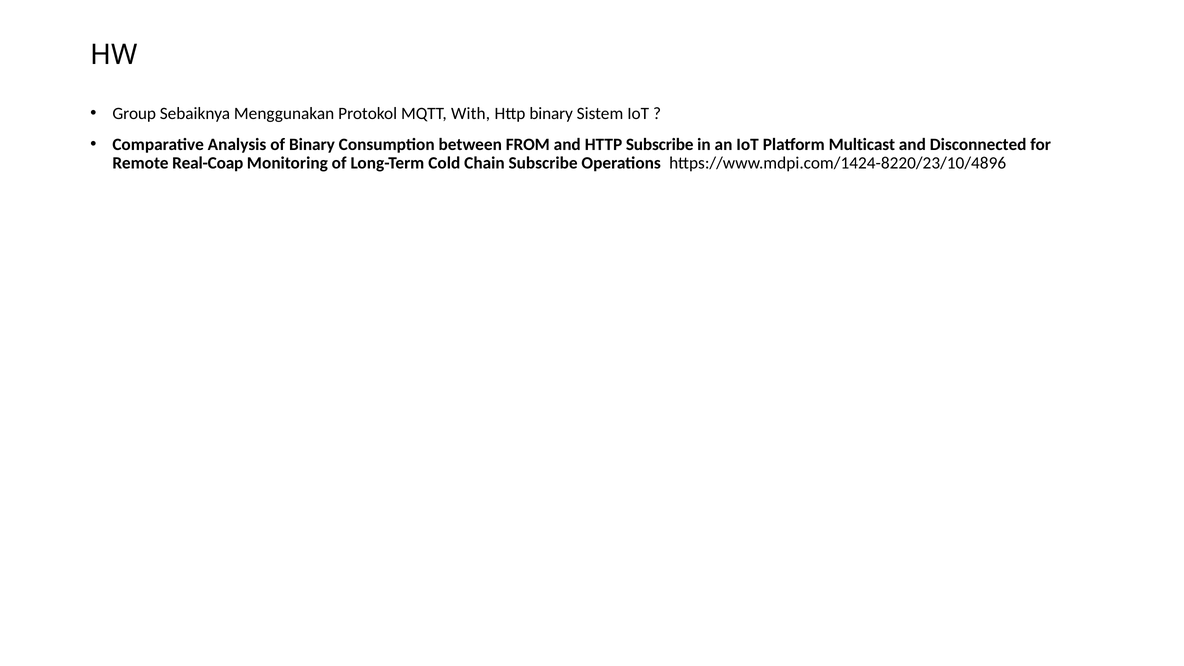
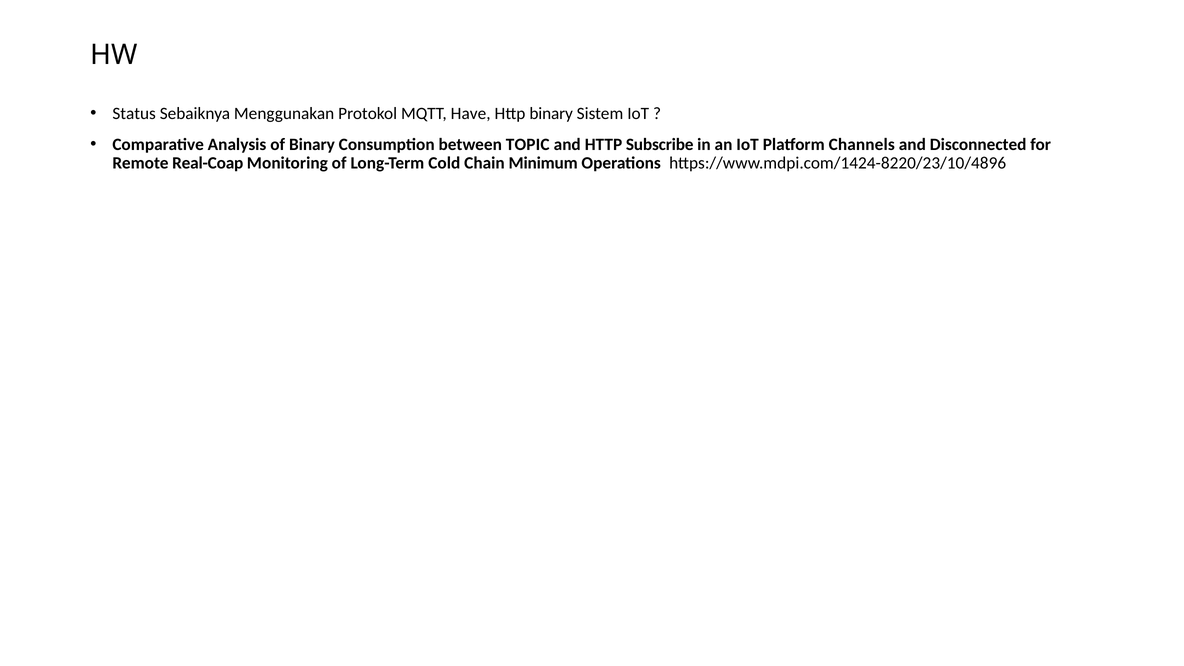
Group: Group -> Status
With: With -> Have
FROM: FROM -> TOPIC
Multicast: Multicast -> Channels
Chain Subscribe: Subscribe -> Minimum
